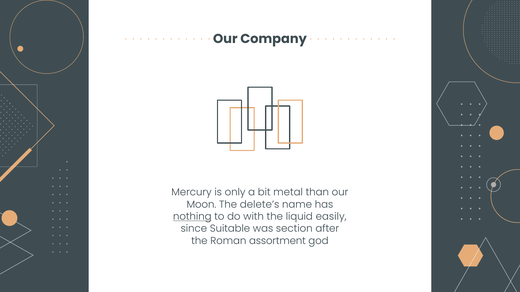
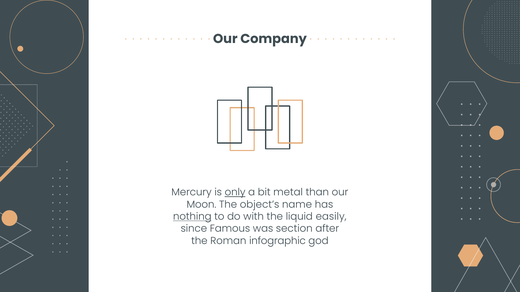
only underline: none -> present
delete’s: delete’s -> object’s
Suitable: Suitable -> Famous
assortment: assortment -> infographic
